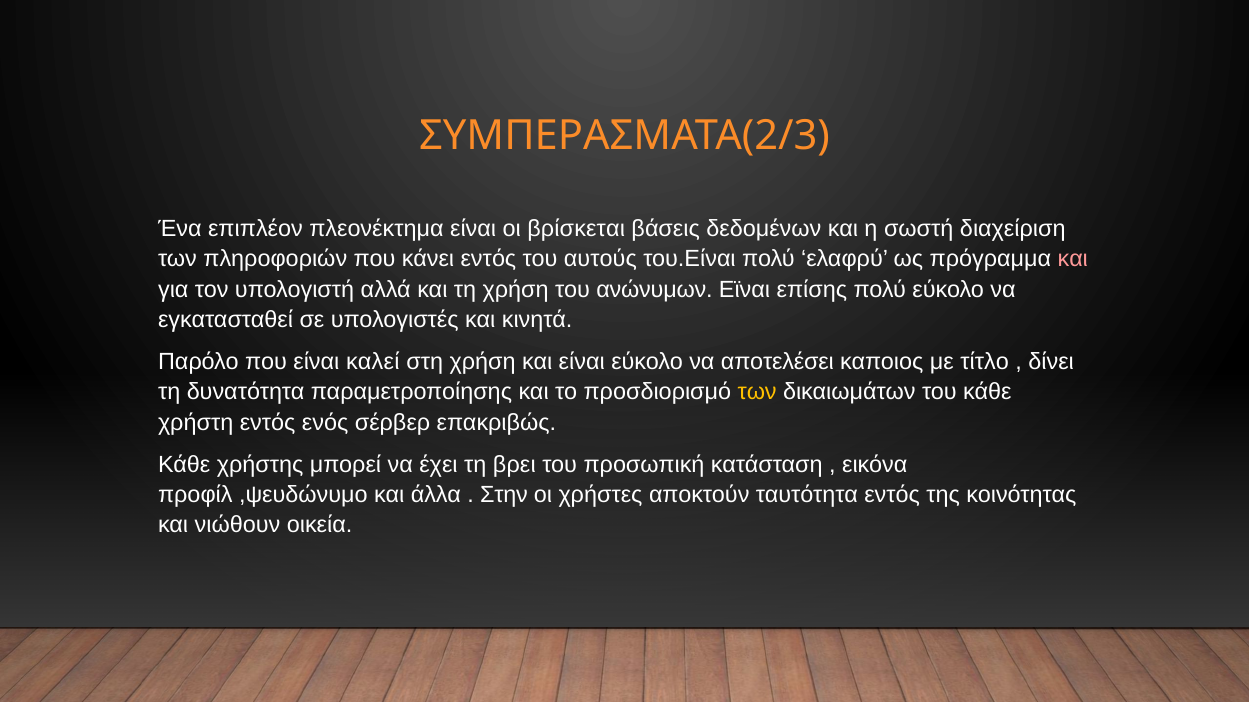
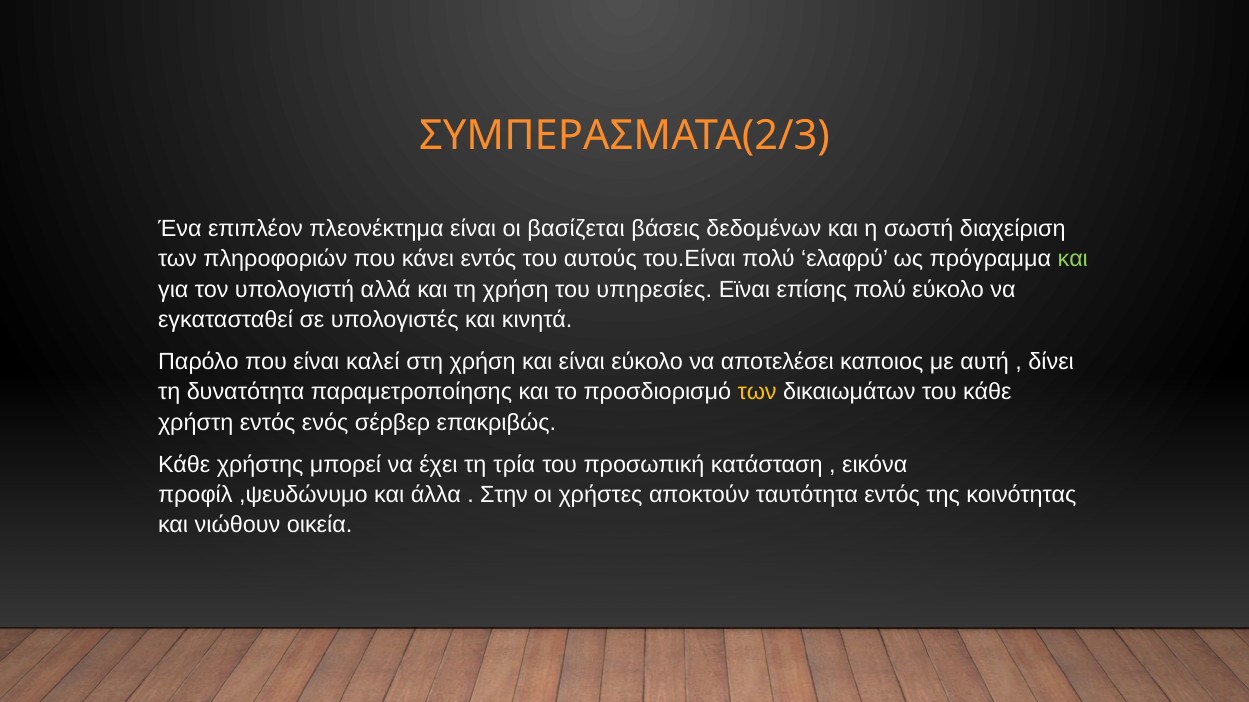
βρίσκεται: βρίσκεται -> βασίζεται
και at (1073, 259) colour: pink -> light green
ανώνυμων: ανώνυμων -> υπηρεσίες
τίτλο: τίτλο -> αυτή
βρει: βρει -> τρία
